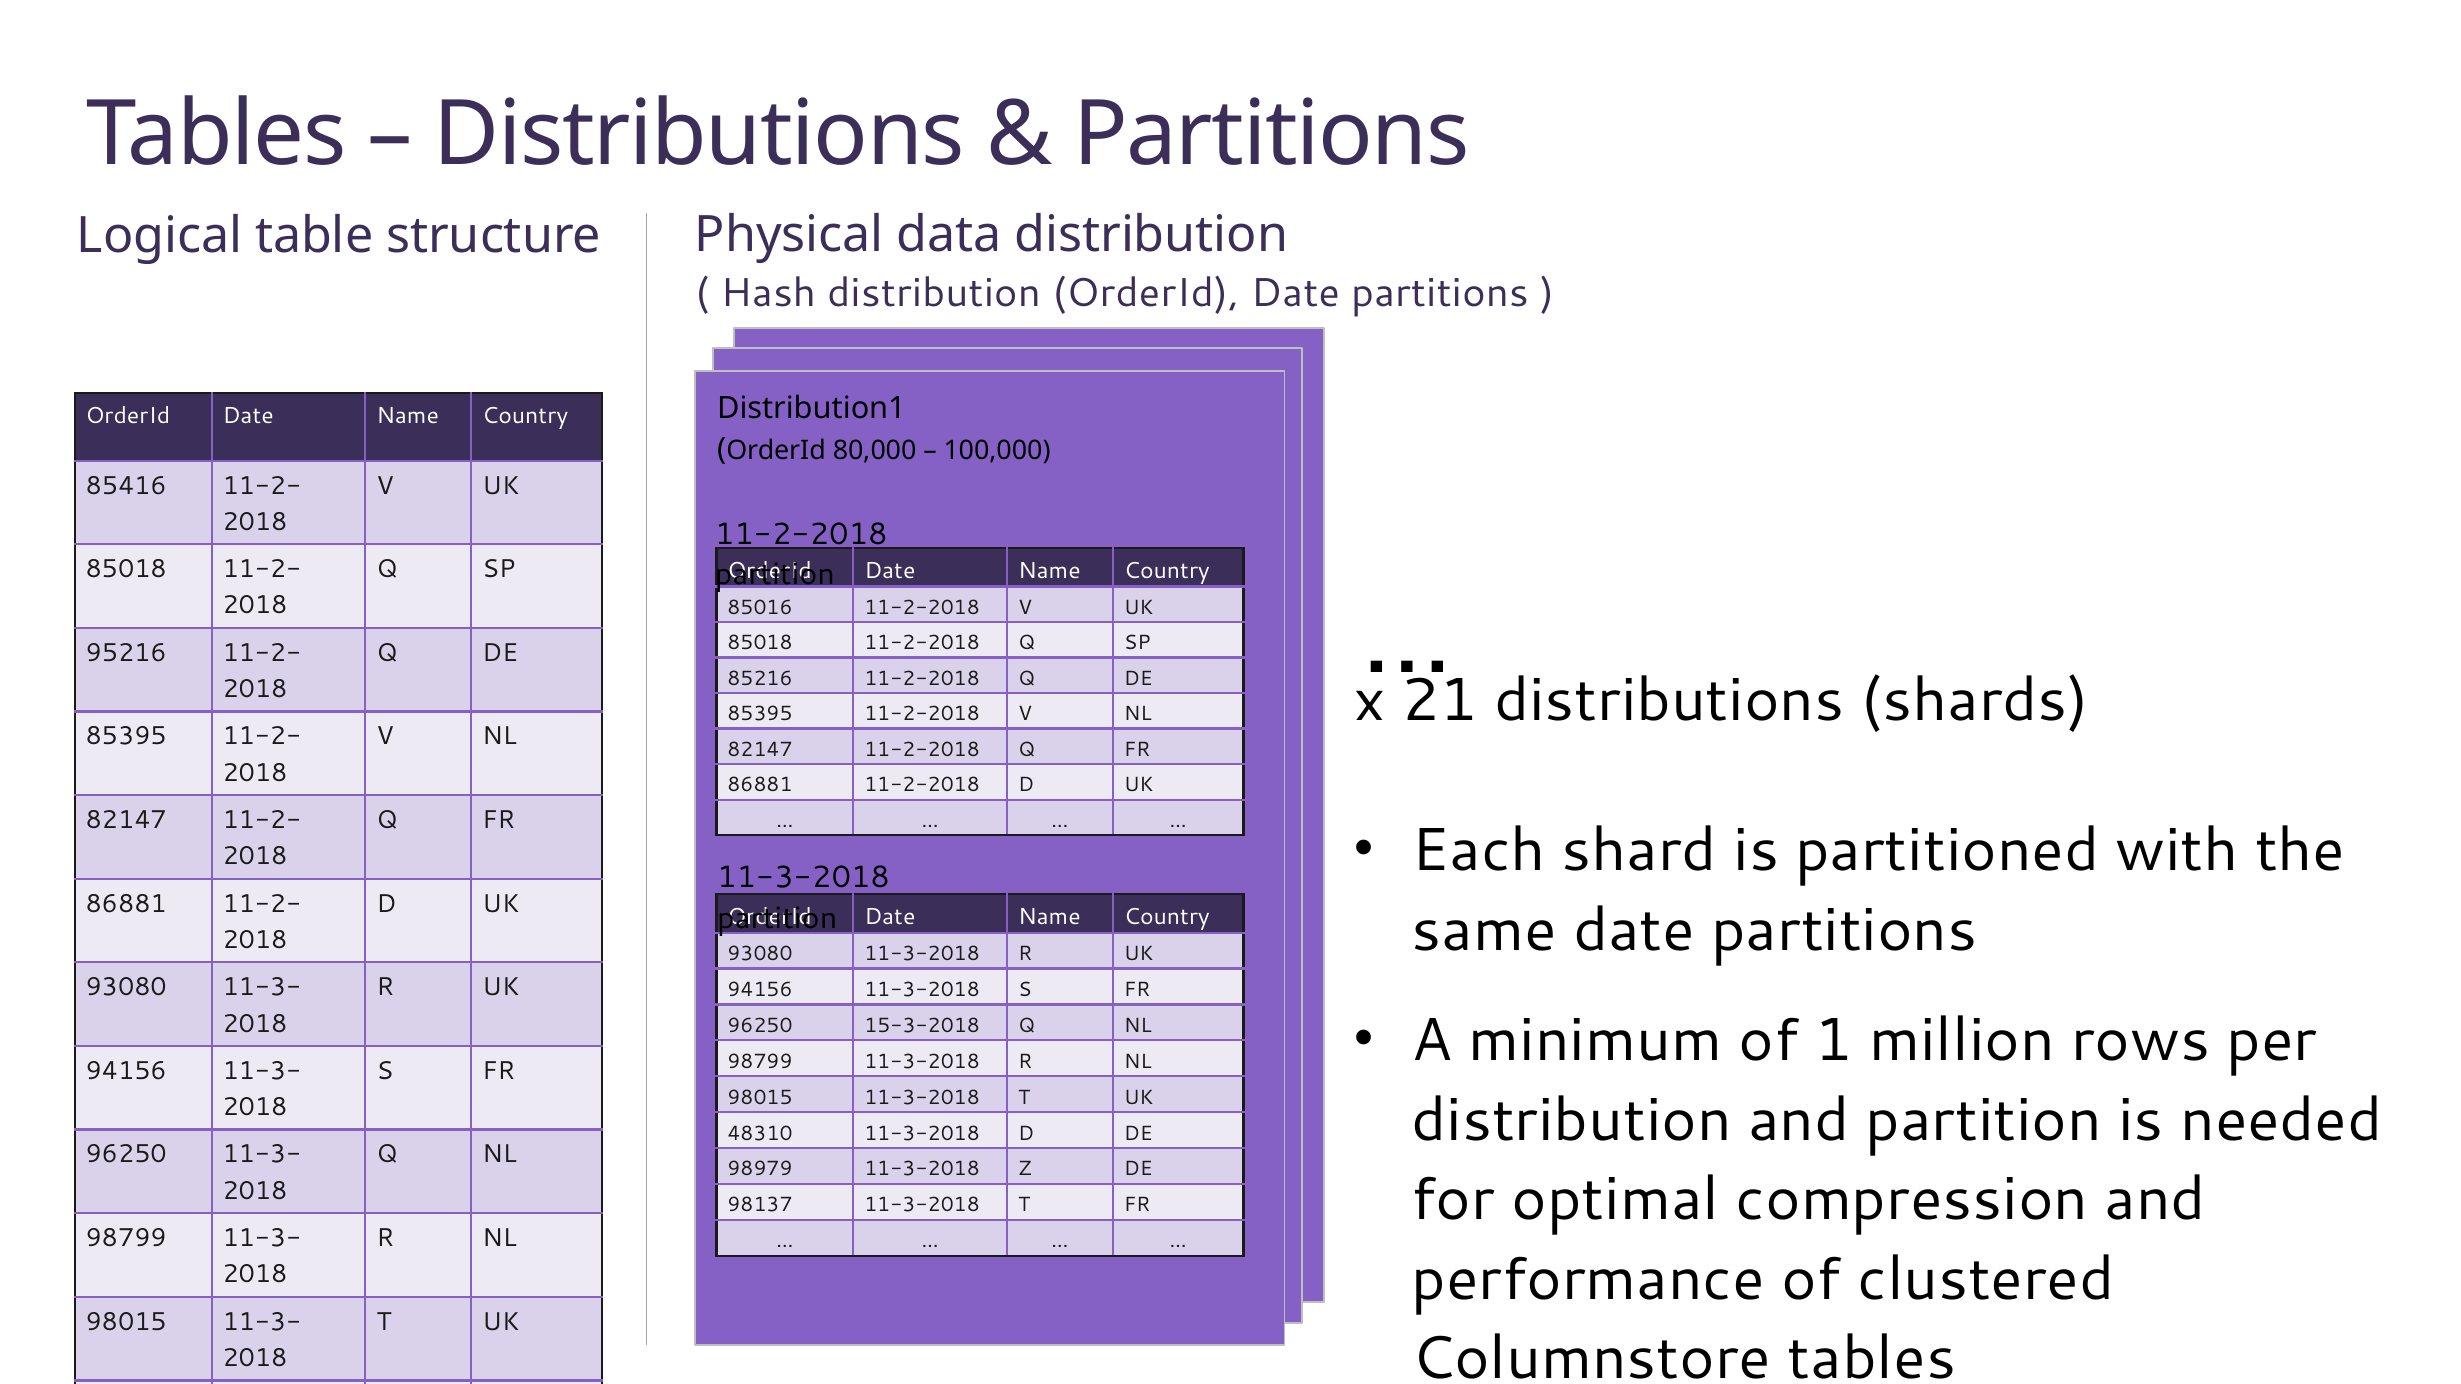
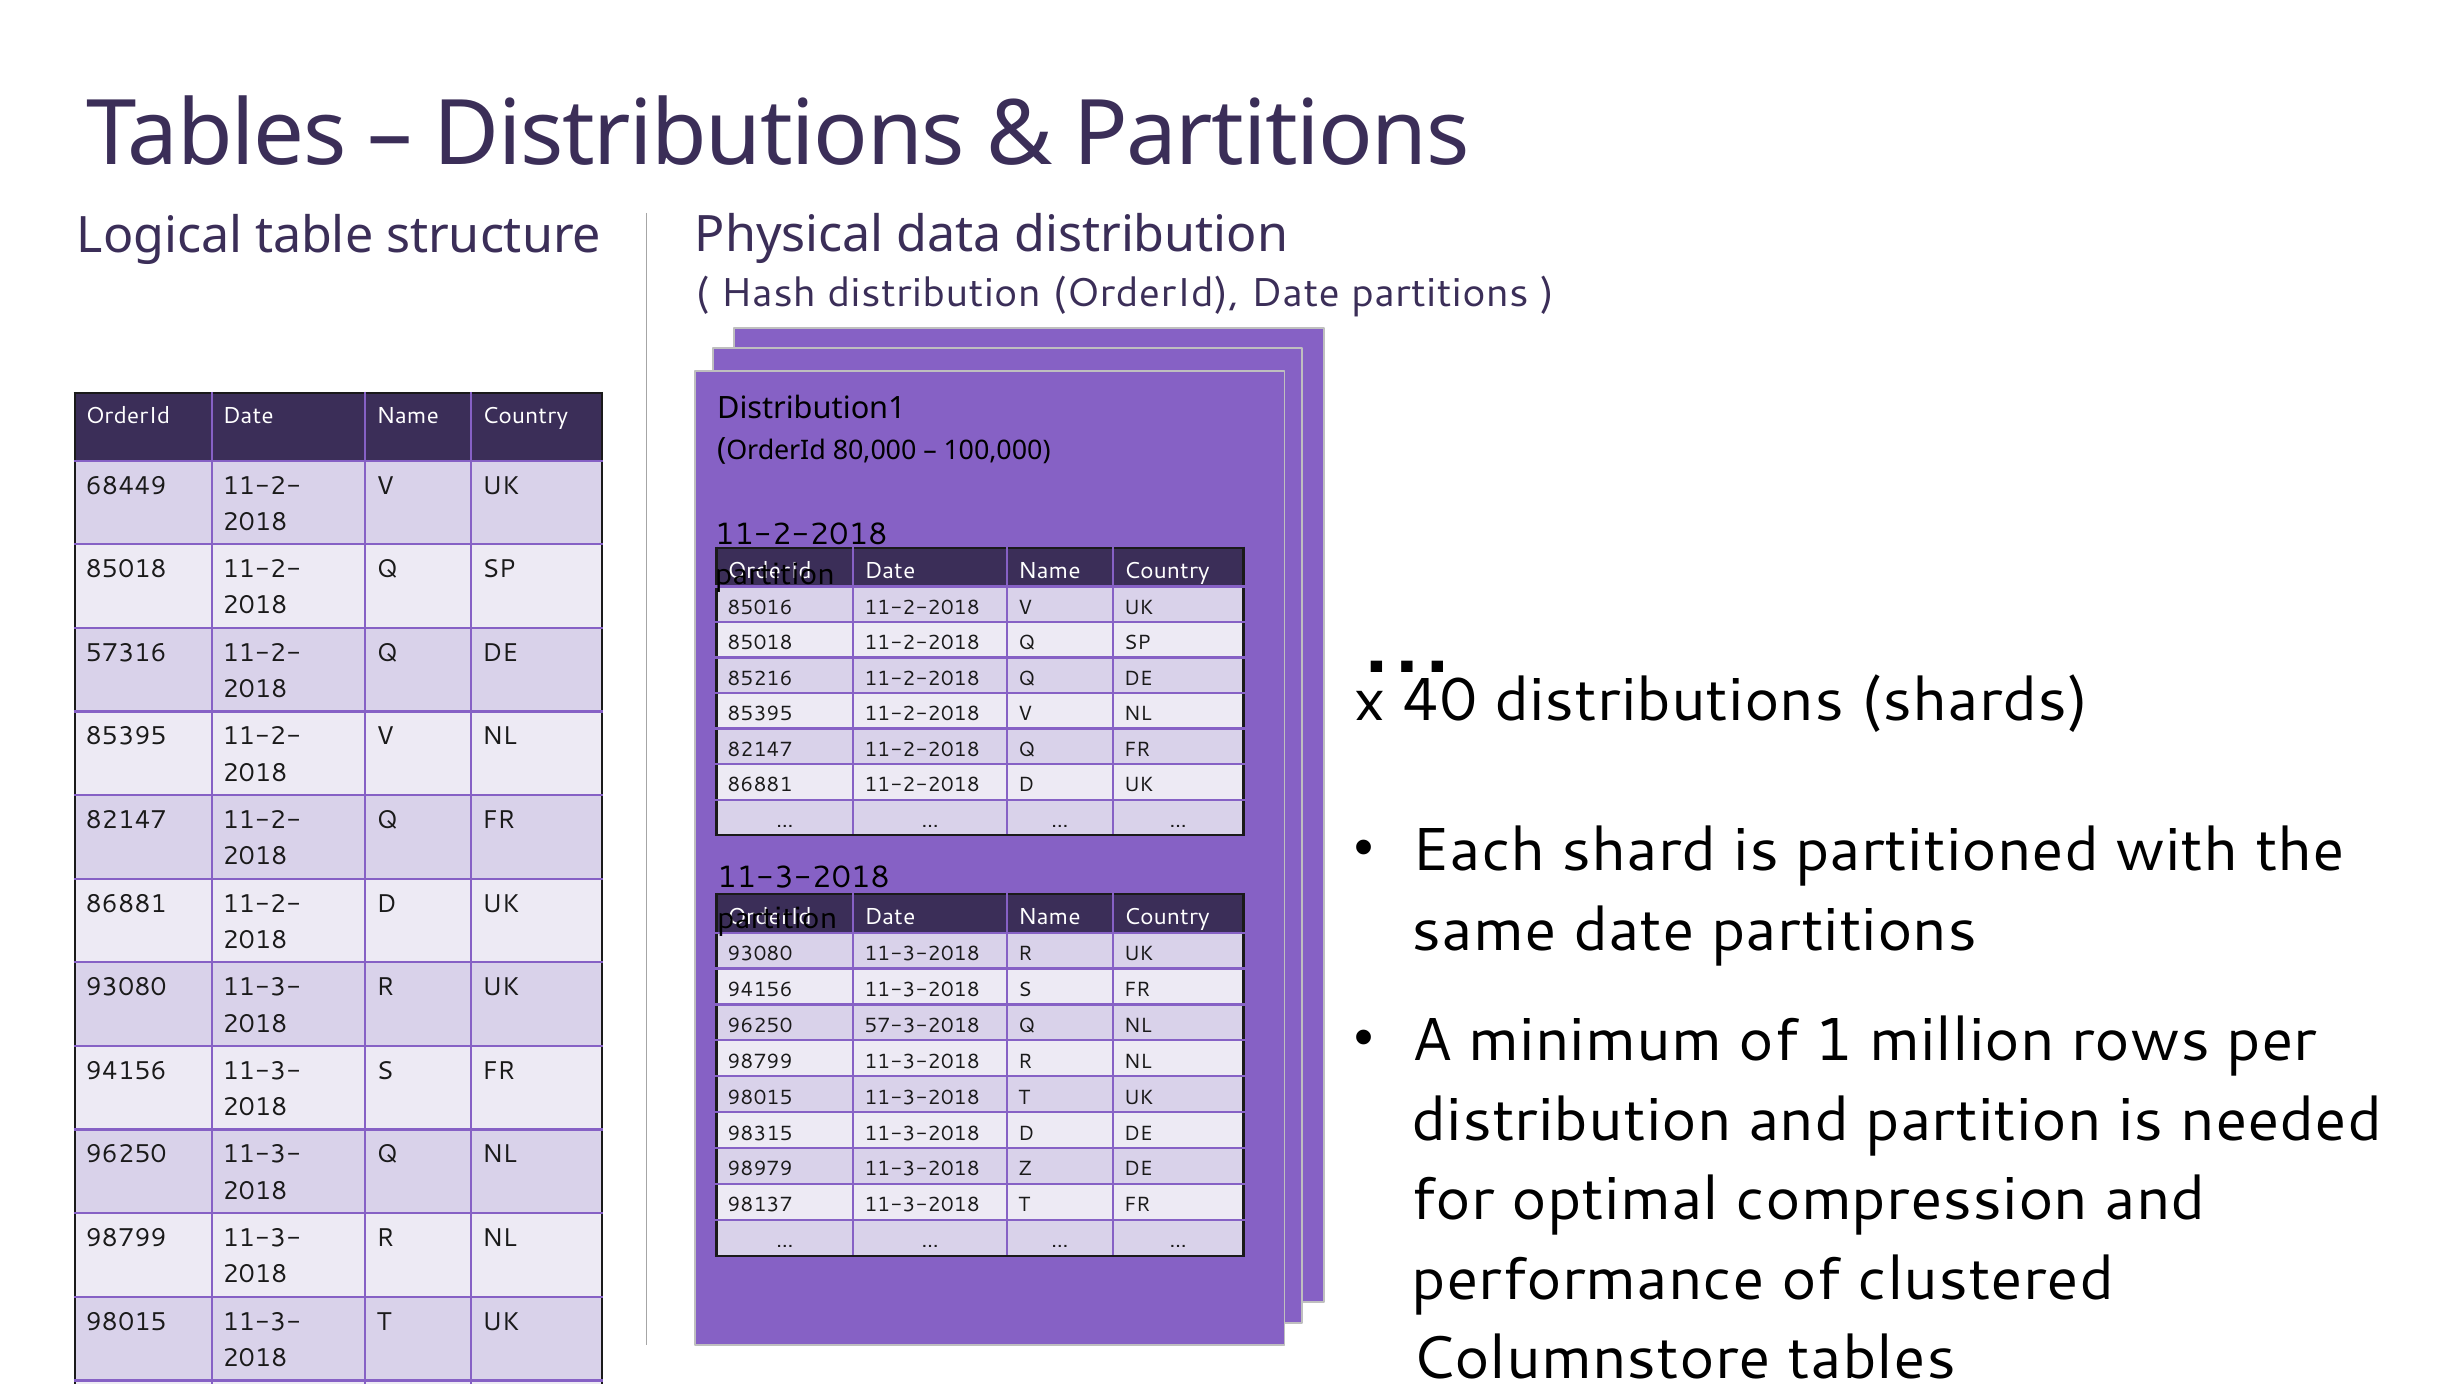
85416: 85416 -> 68449
95216: 95216 -> 57316
21: 21 -> 40
15-3-2018: 15-3-2018 -> 57-3-2018
48310: 48310 -> 98315
